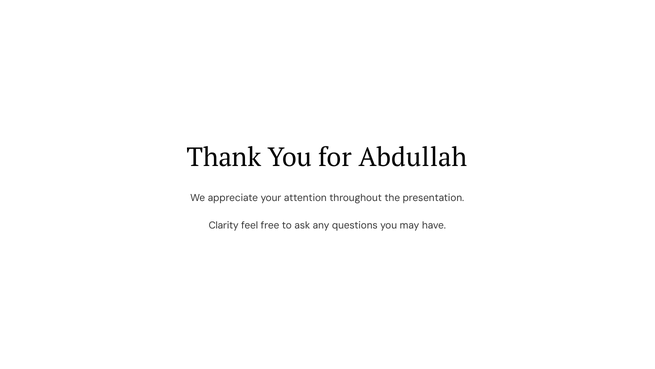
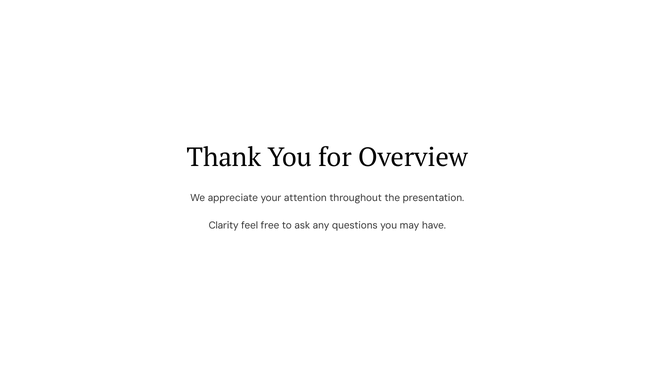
Abdullah: Abdullah -> Overview
